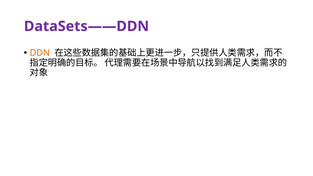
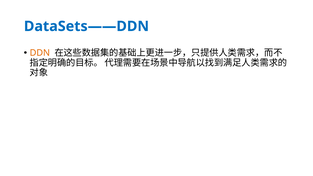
DataSets——DDN colour: purple -> blue
